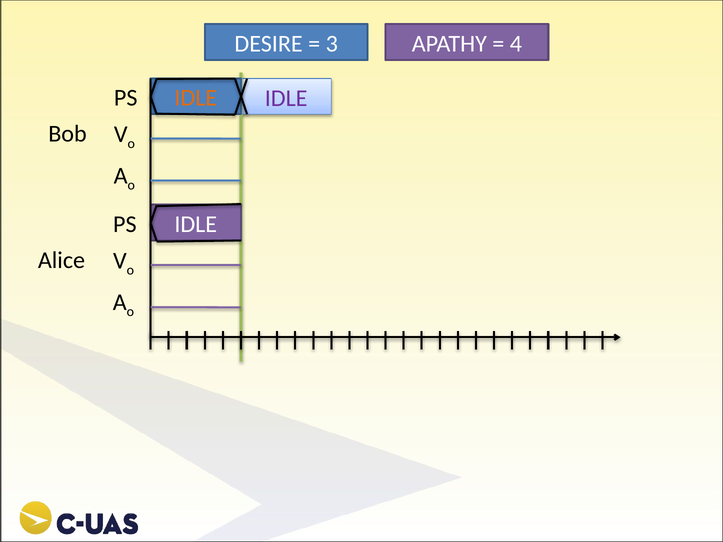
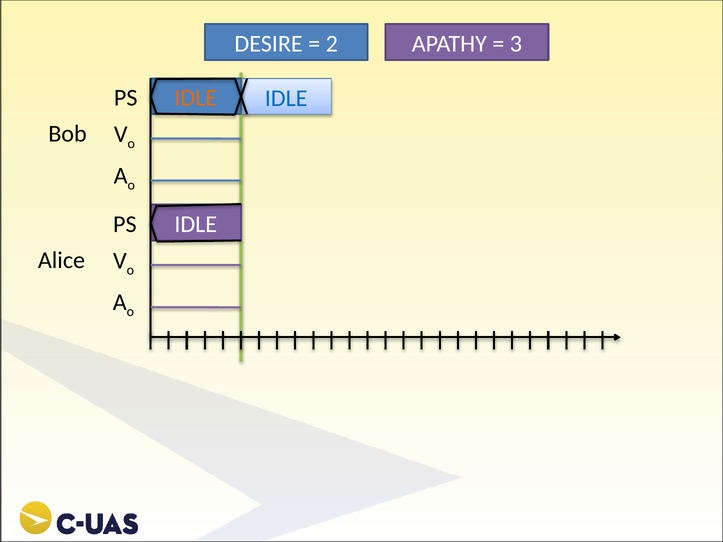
3: 3 -> 2
4: 4 -> 3
IDLE at (286, 98) colour: purple -> blue
